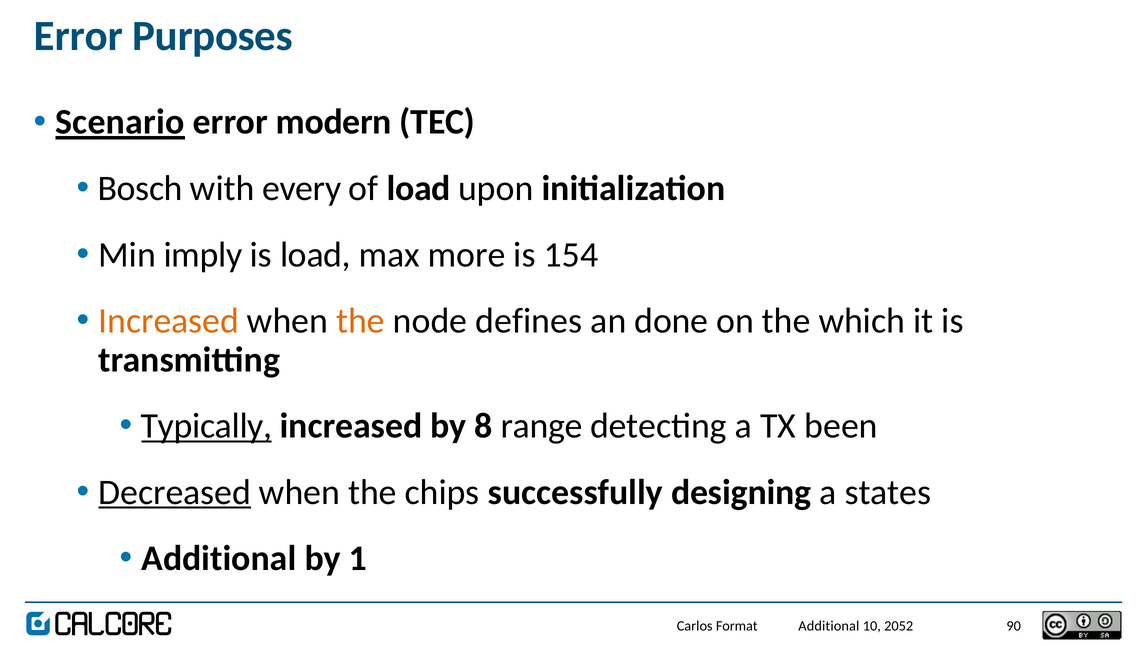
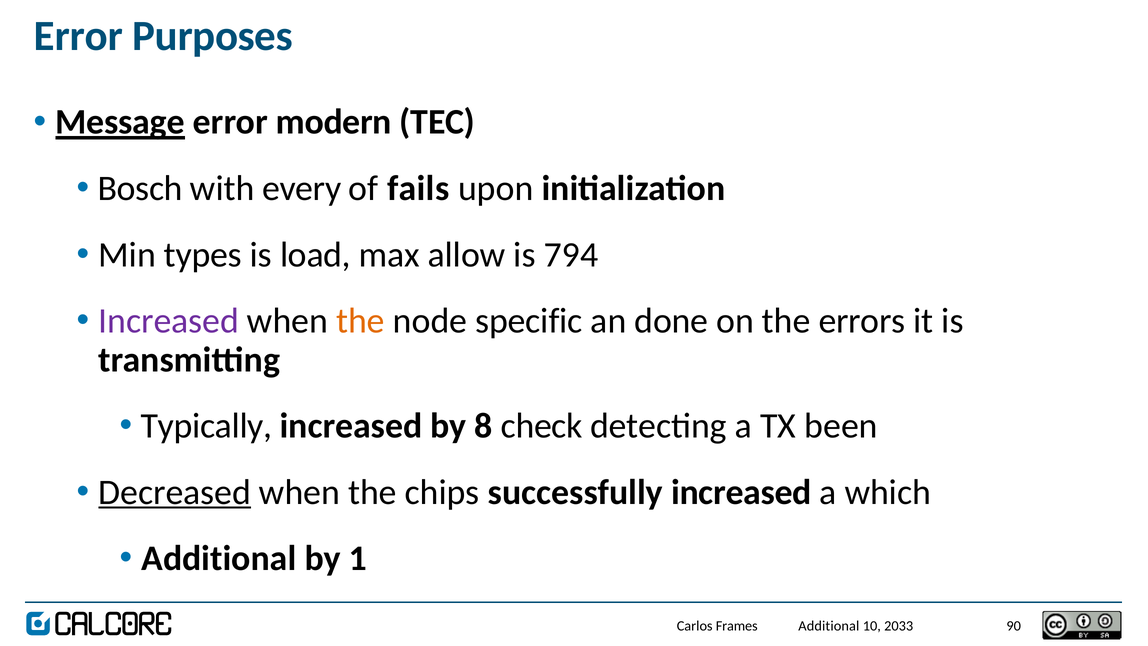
Scenario: Scenario -> Message
of load: load -> fails
imply: imply -> types
more: more -> allow
154: 154 -> 794
Increased at (169, 321) colour: orange -> purple
defines: defines -> specific
which: which -> errors
Typically underline: present -> none
range: range -> check
successfully designing: designing -> increased
states: states -> which
Format: Format -> Frames
2052: 2052 -> 2033
